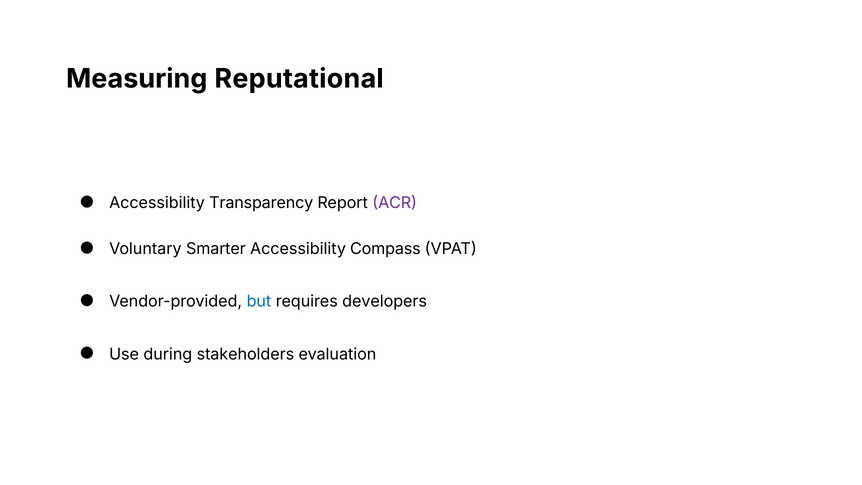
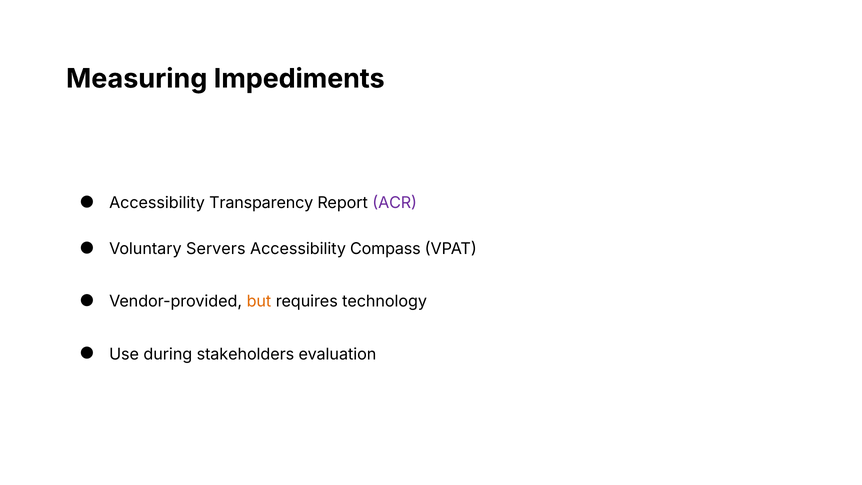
Reputational: Reputational -> Impediments
Smarter: Smarter -> Servers
but colour: blue -> orange
developers: developers -> technology
